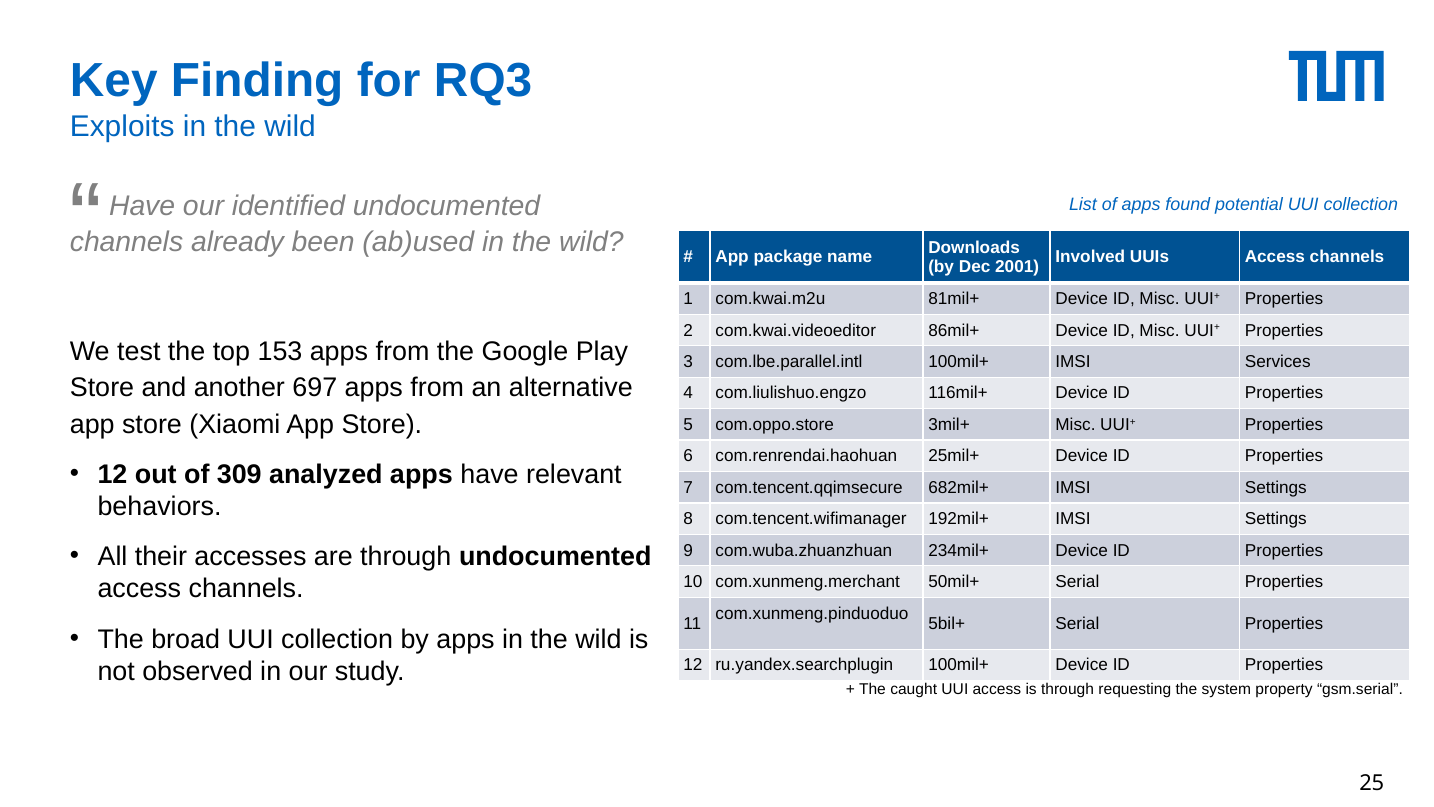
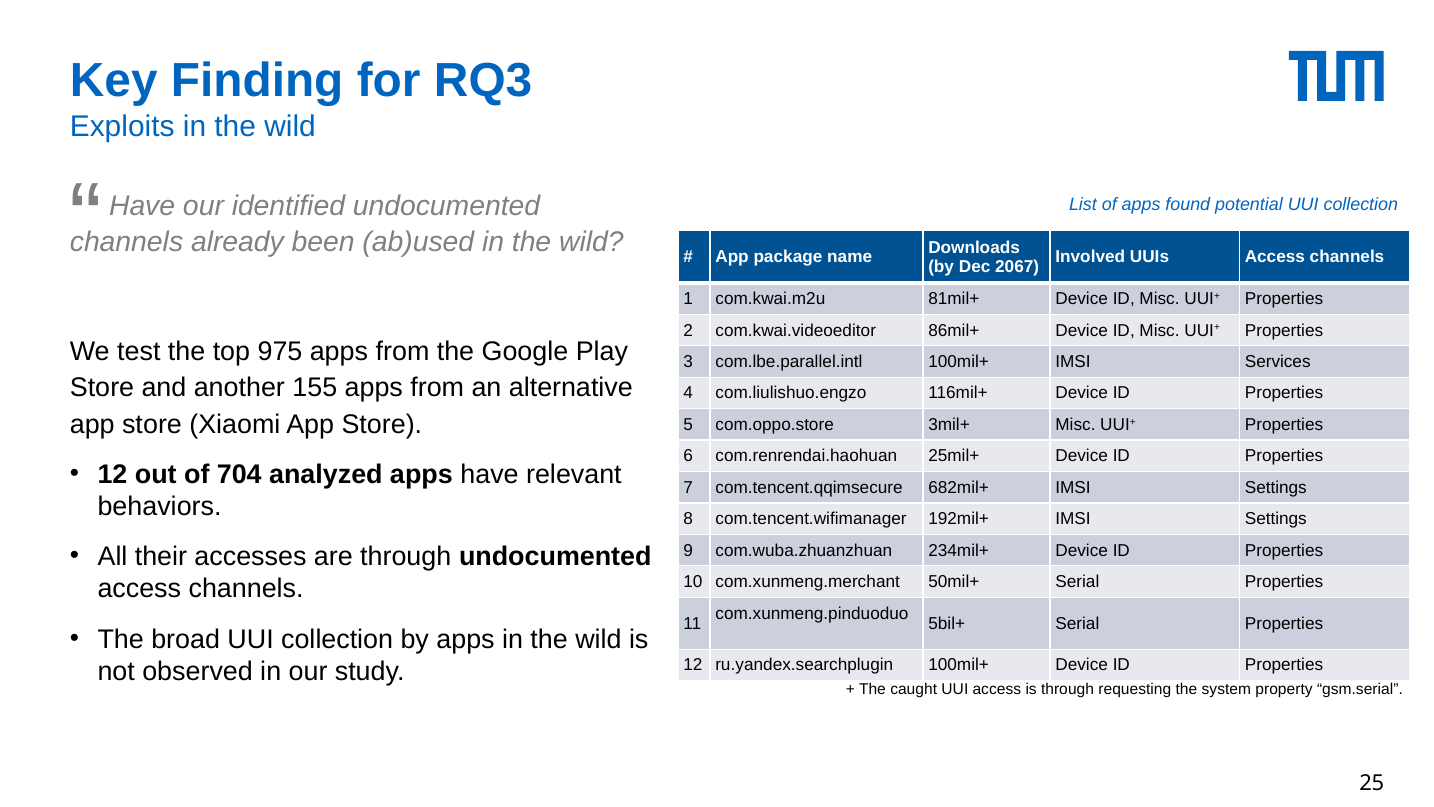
2001: 2001 -> 2067
153: 153 -> 975
697: 697 -> 155
309: 309 -> 704
